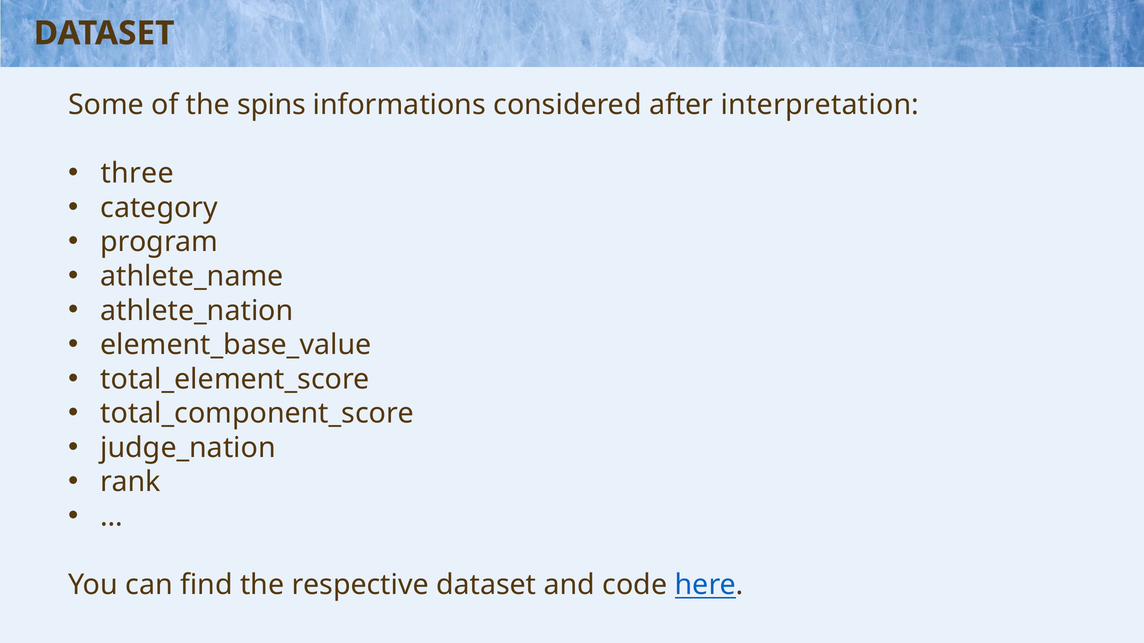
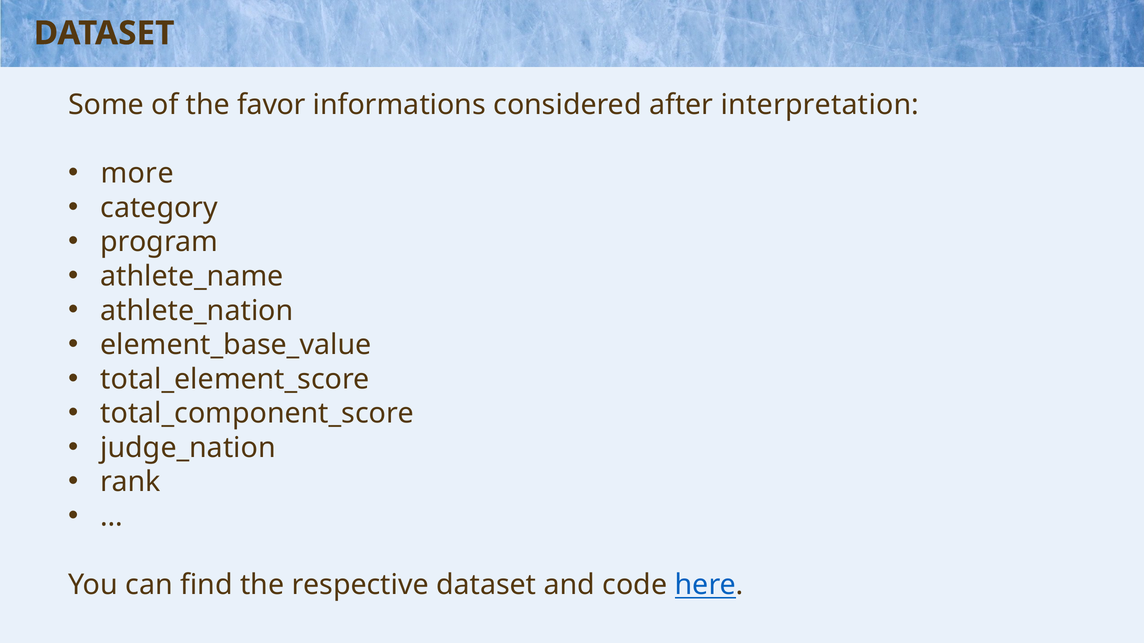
spins: spins -> favor
three: three -> more
